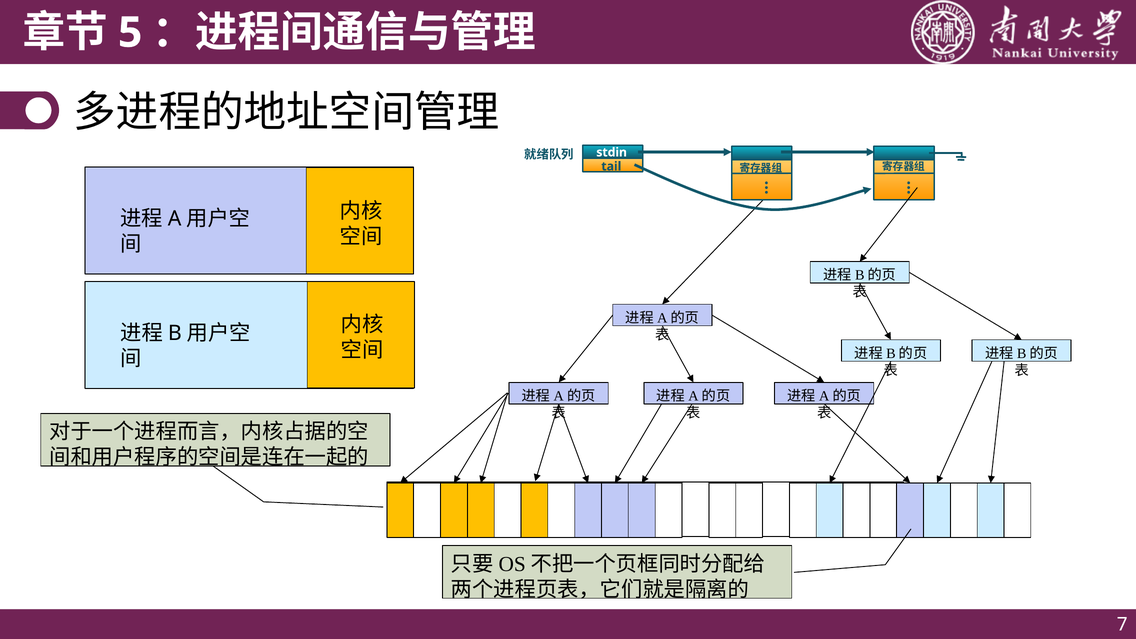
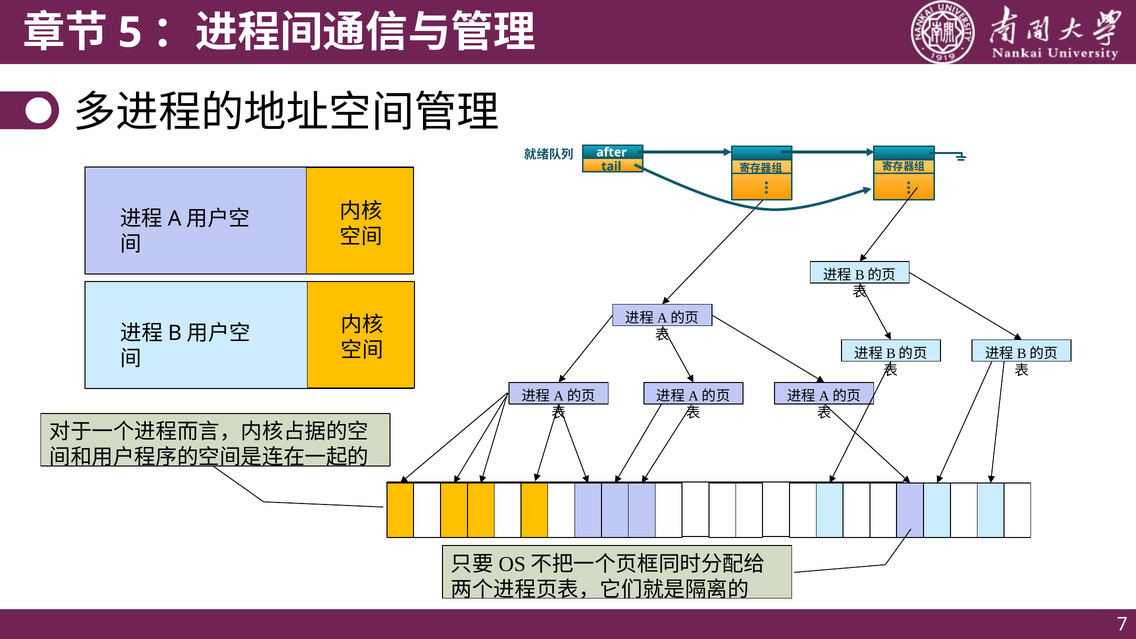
stdin: stdin -> after
